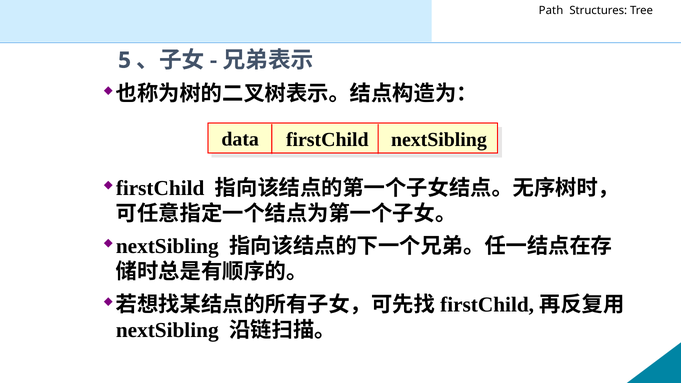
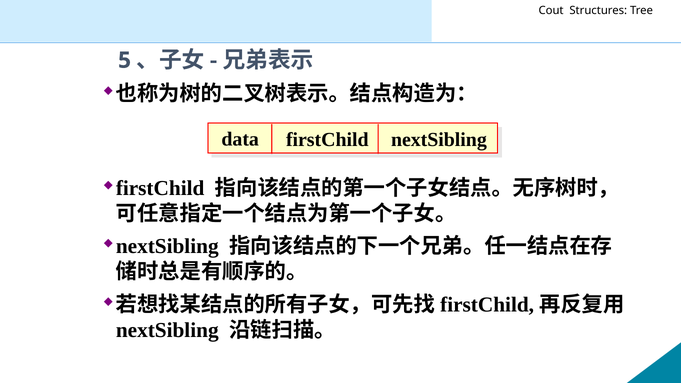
Path: Path -> Cout
